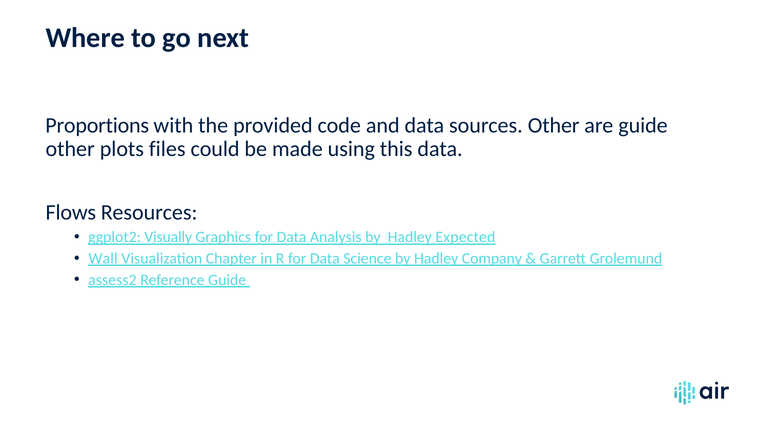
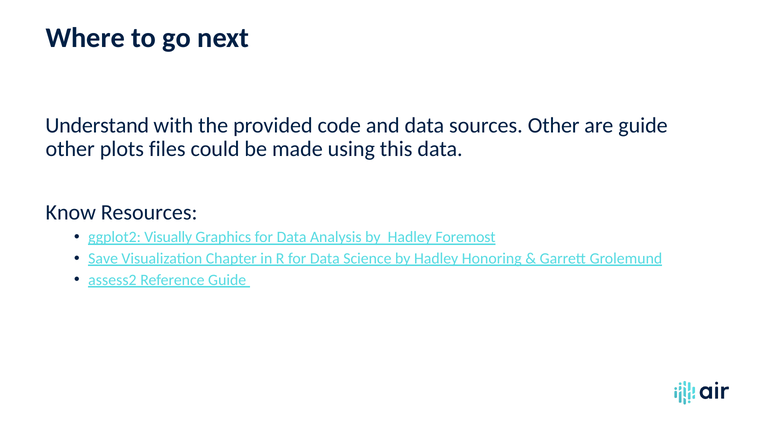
Proportions: Proportions -> Understand
Flows: Flows -> Know
Expected: Expected -> Foremost
Wall: Wall -> Save
Company: Company -> Honoring
